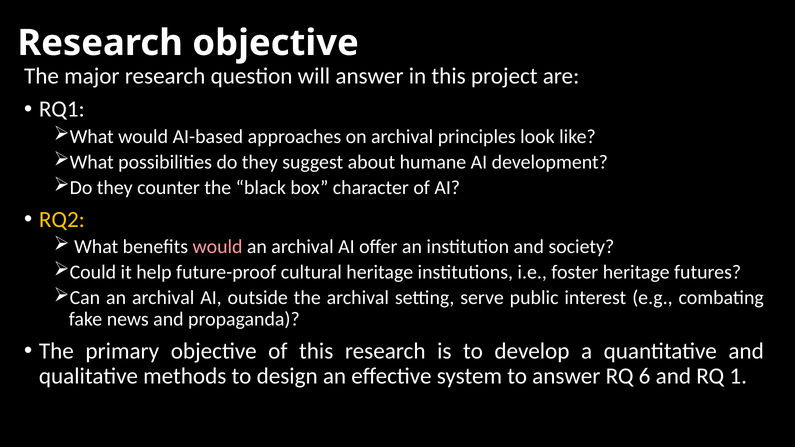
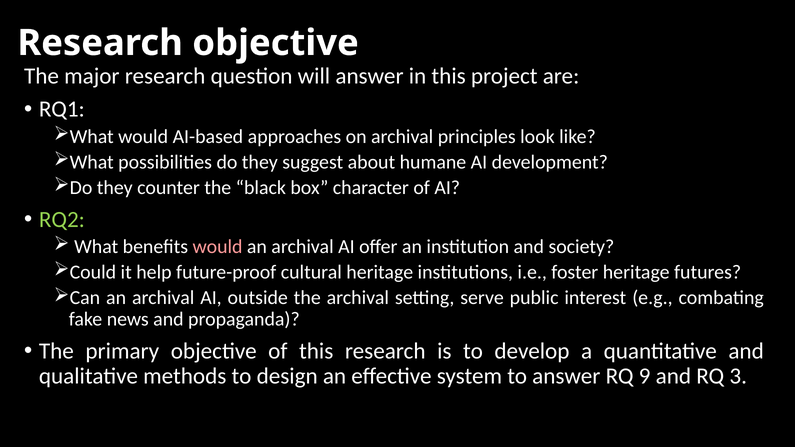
RQ2 colour: yellow -> light green
6: 6 -> 9
1: 1 -> 3
